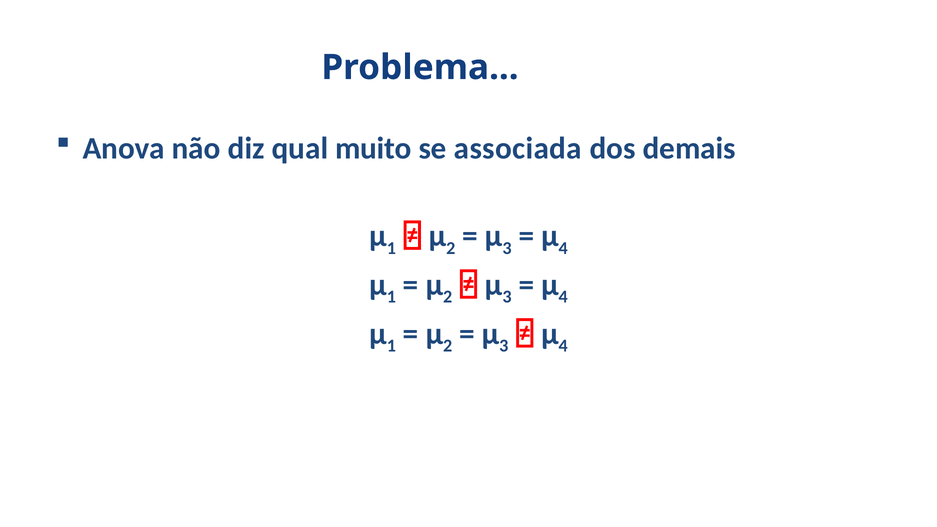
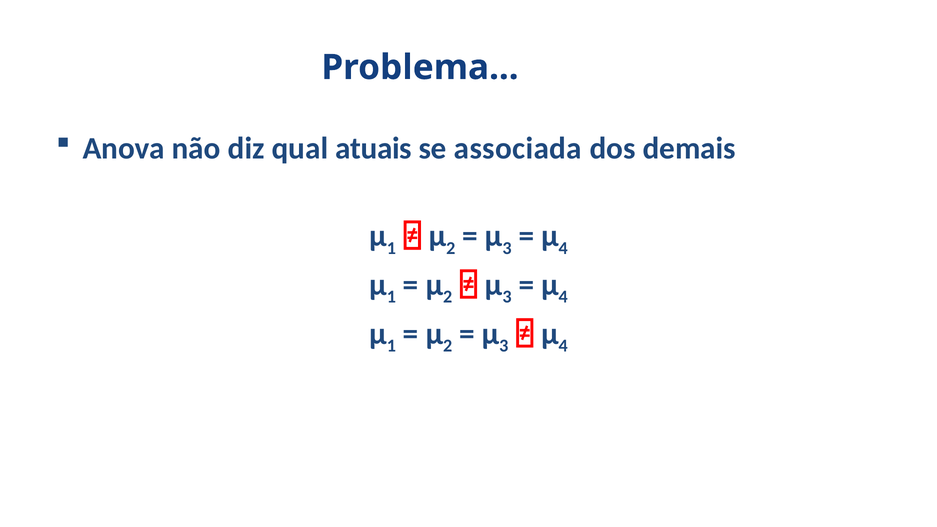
muito: muito -> atuais
